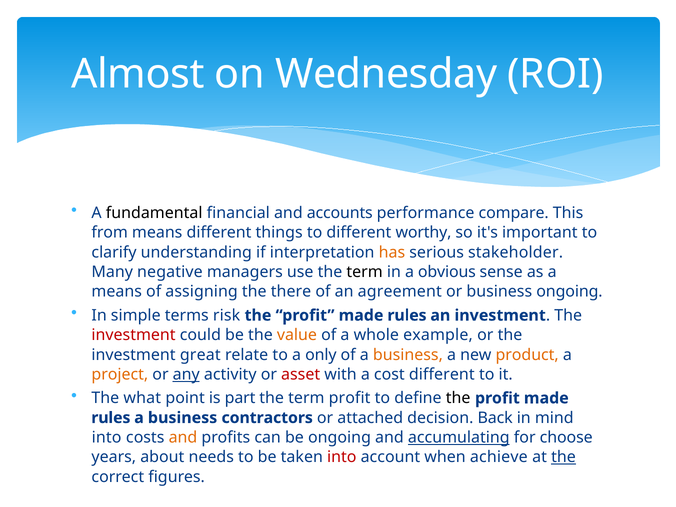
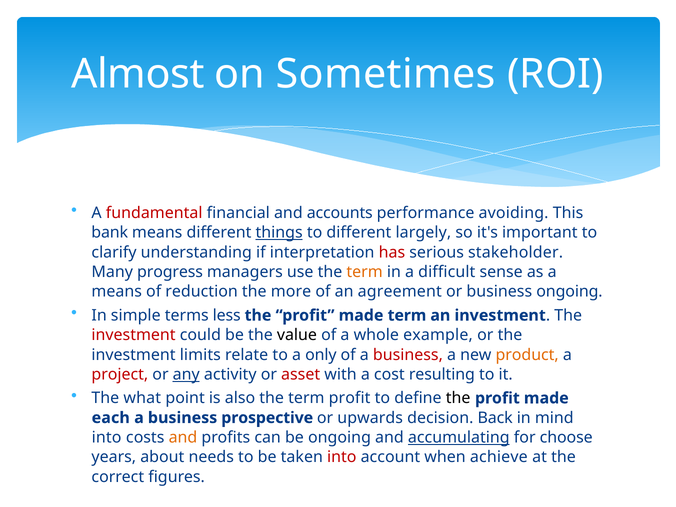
Wednesday: Wednesday -> Sometimes
fundamental colour: black -> red
compare: compare -> avoiding
from: from -> bank
things underline: none -> present
worthy: worthy -> largely
has colour: orange -> red
negative: negative -> progress
term at (365, 272) colour: black -> orange
obvious: obvious -> difficult
assigning: assigning -> reduction
there: there -> more
risk: risk -> less
rules at (407, 315): rules -> term
value colour: orange -> black
great: great -> limits
business at (408, 355) colour: orange -> red
project colour: orange -> red
cost different: different -> resulting
part: part -> also
rules at (111, 418): rules -> each
contractors: contractors -> prospective
attached: attached -> upwards
the at (563, 457) underline: present -> none
